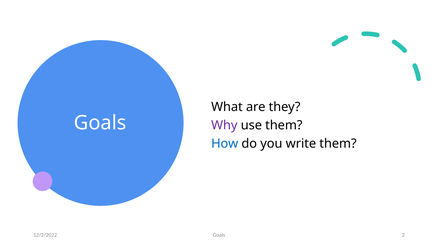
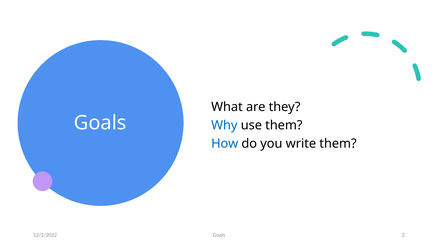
Why colour: purple -> blue
